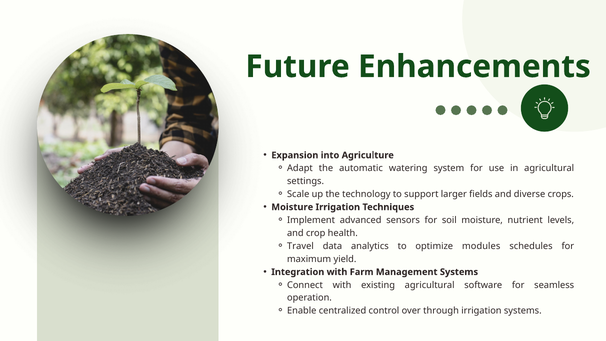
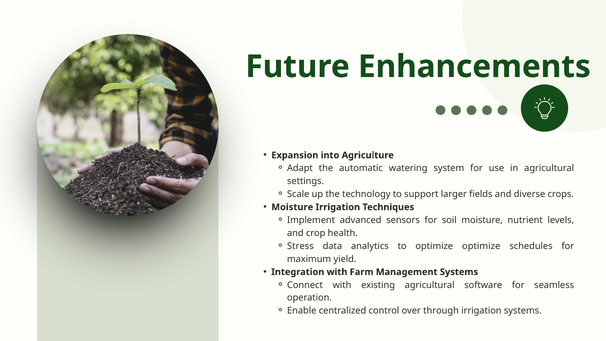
Travel: Travel -> Stress
optimize modules: modules -> optimize
